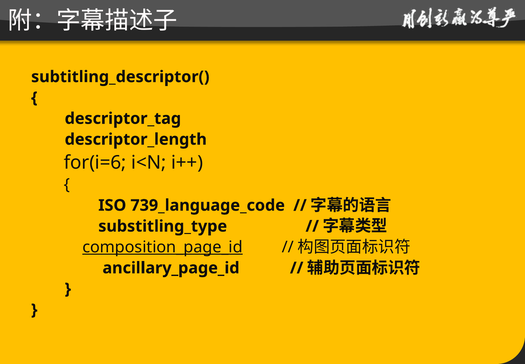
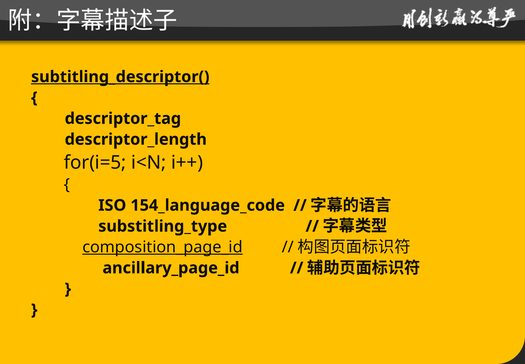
subtitling_descriptor( underline: none -> present
for(i=6: for(i=6 -> for(i=5
739_language_code: 739_language_code -> 154_language_code
